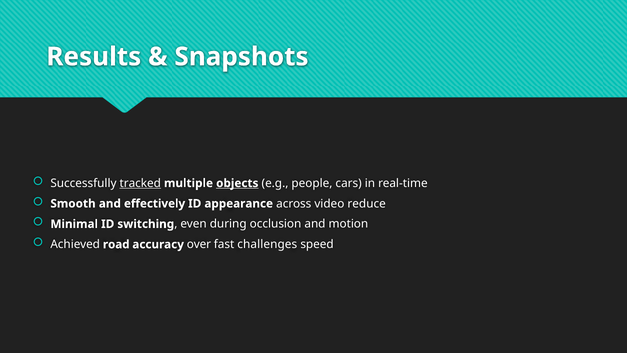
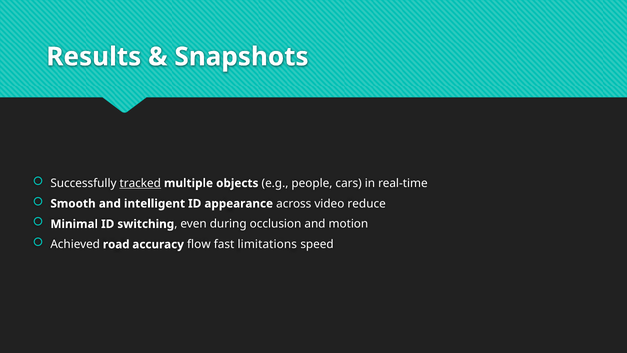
objects underline: present -> none
effectively: effectively -> intelligent
over: over -> flow
challenges: challenges -> limitations
